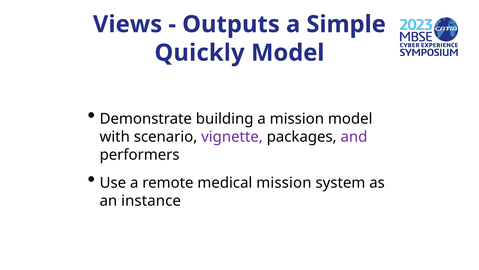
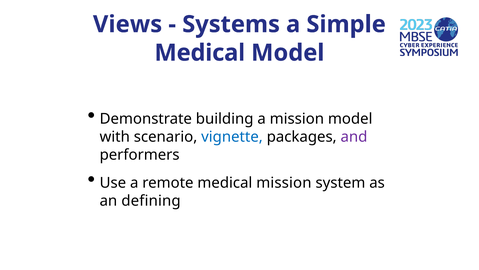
Outputs: Outputs -> Systems
Quickly at (200, 53): Quickly -> Medical
vignette colour: purple -> blue
instance: instance -> defining
